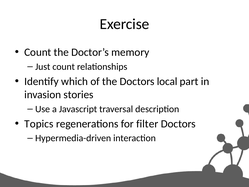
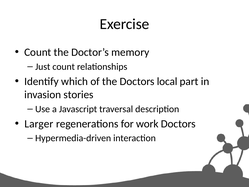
Topics: Topics -> Larger
filter: filter -> work
